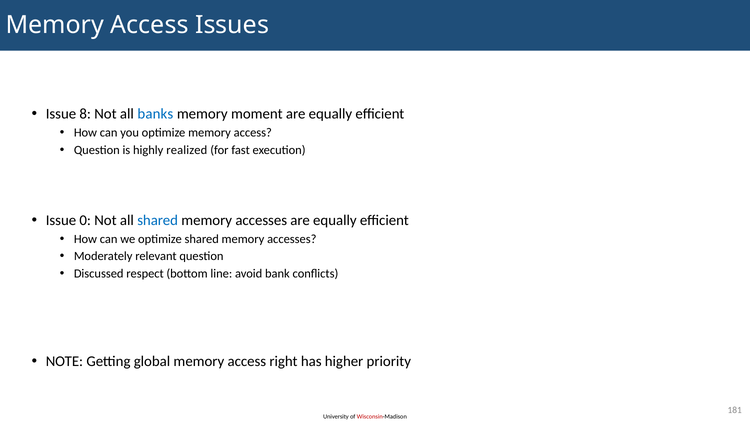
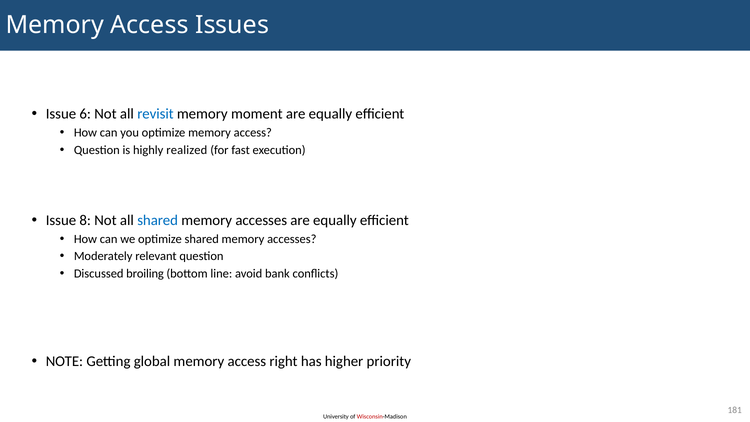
8: 8 -> 6
banks: banks -> revisit
0: 0 -> 8
respect: respect -> broiling
